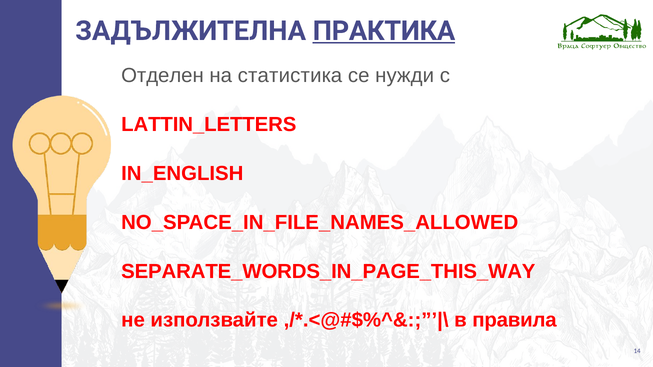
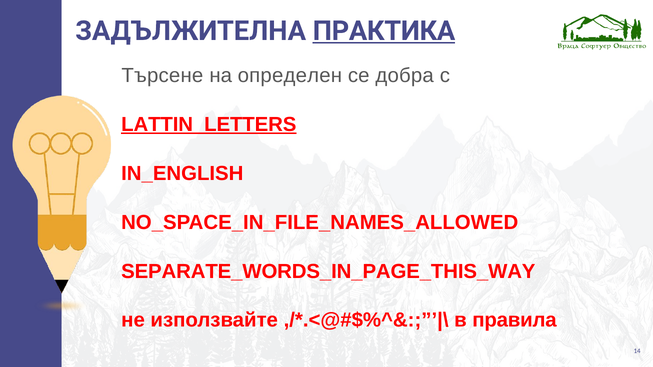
Отделен: Отделен -> Търсене
статистика: статистика -> определен
нужди: нужди -> добра
LATTIN_LETTERS underline: none -> present
